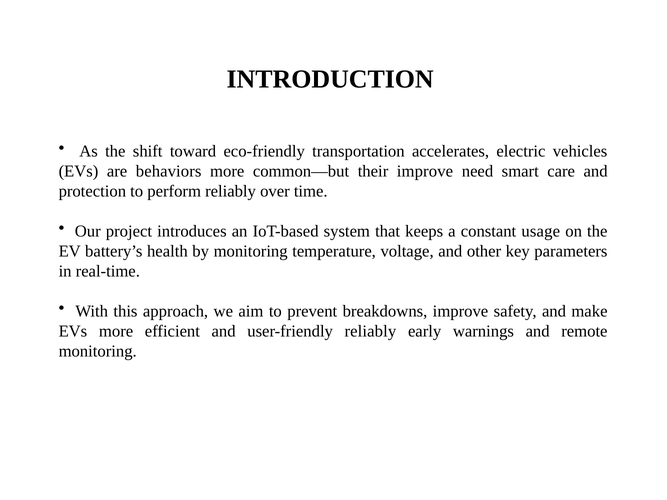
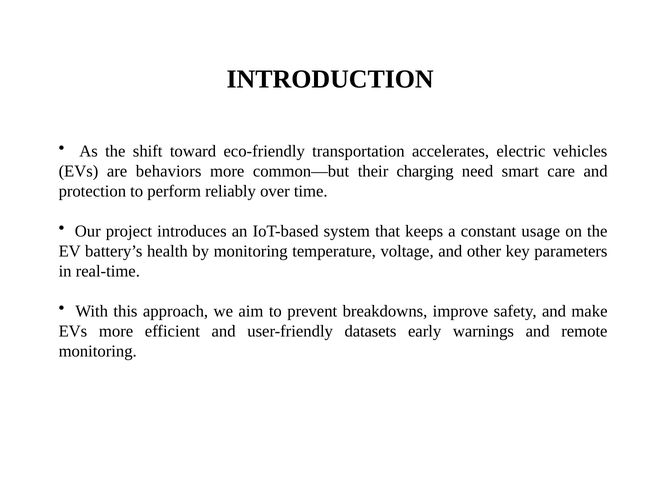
their improve: improve -> charging
user-friendly reliably: reliably -> datasets
